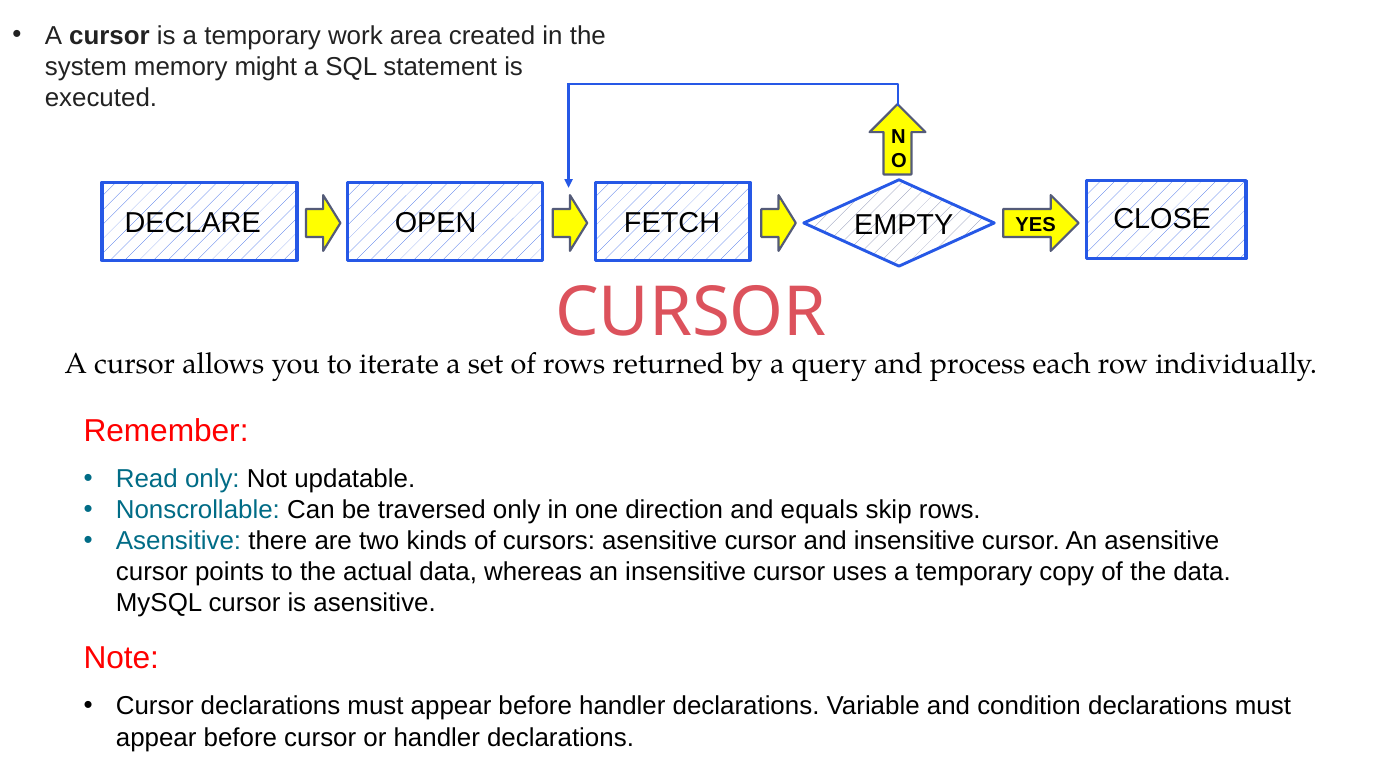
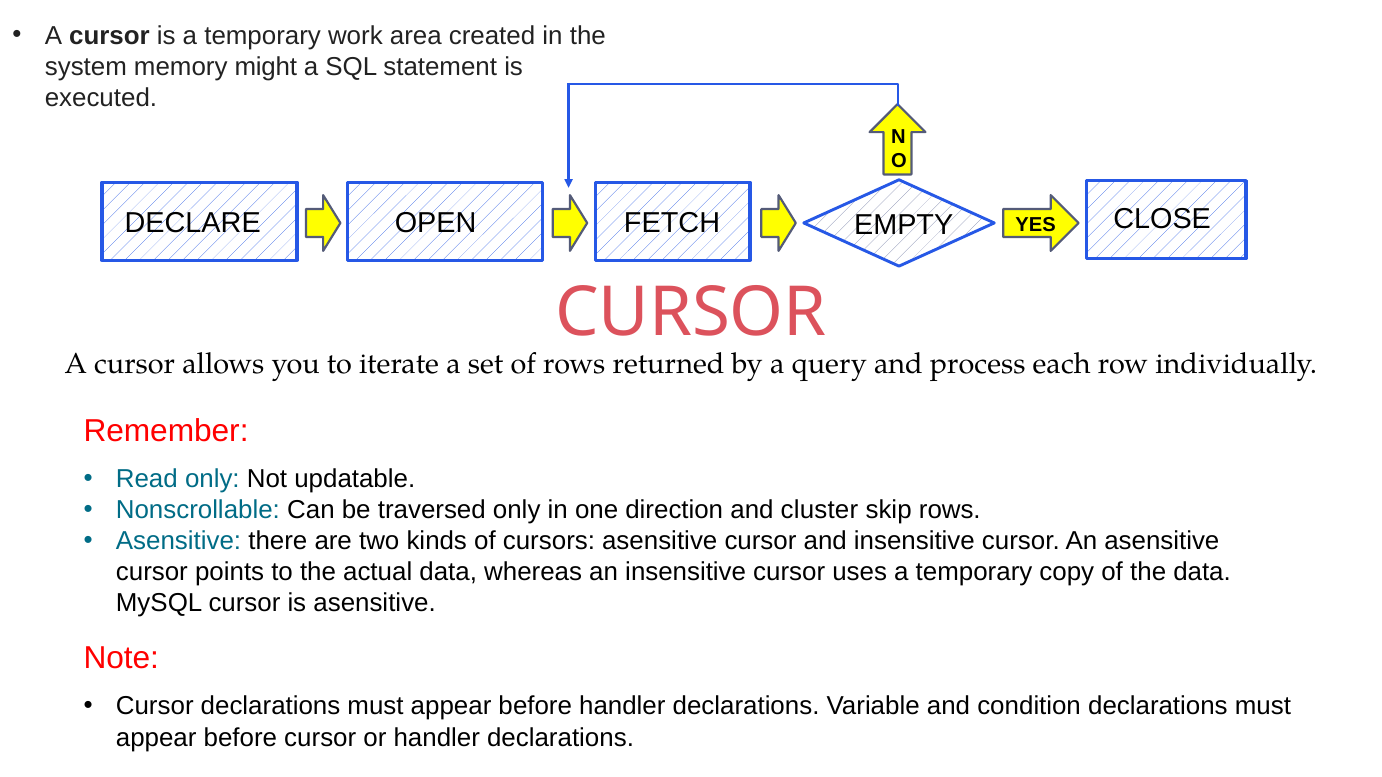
equals: equals -> cluster
